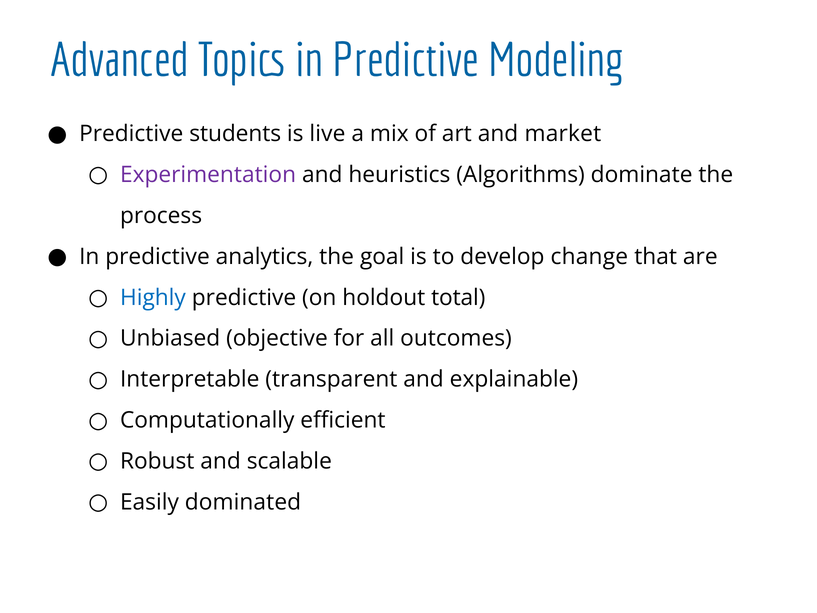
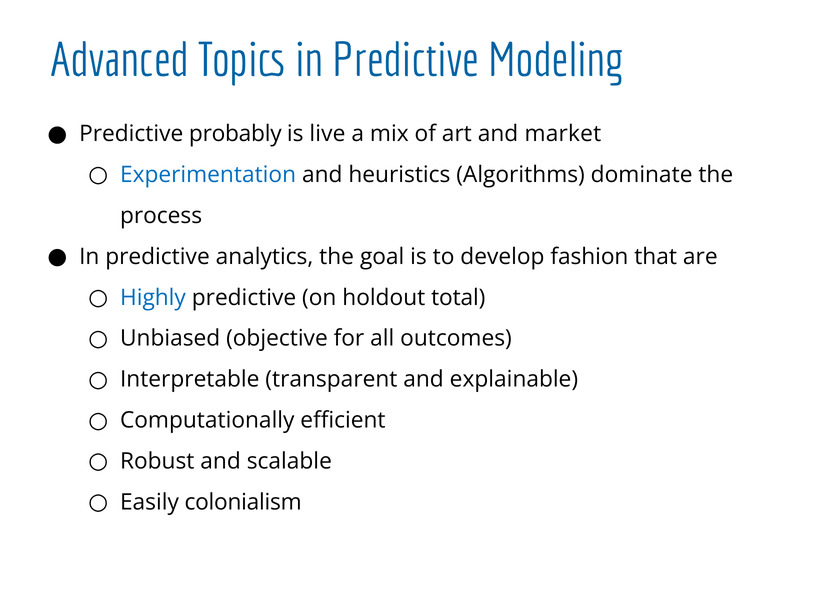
students: students -> probably
Experimentation colour: purple -> blue
change: change -> fashion
dominated: dominated -> colonialism
